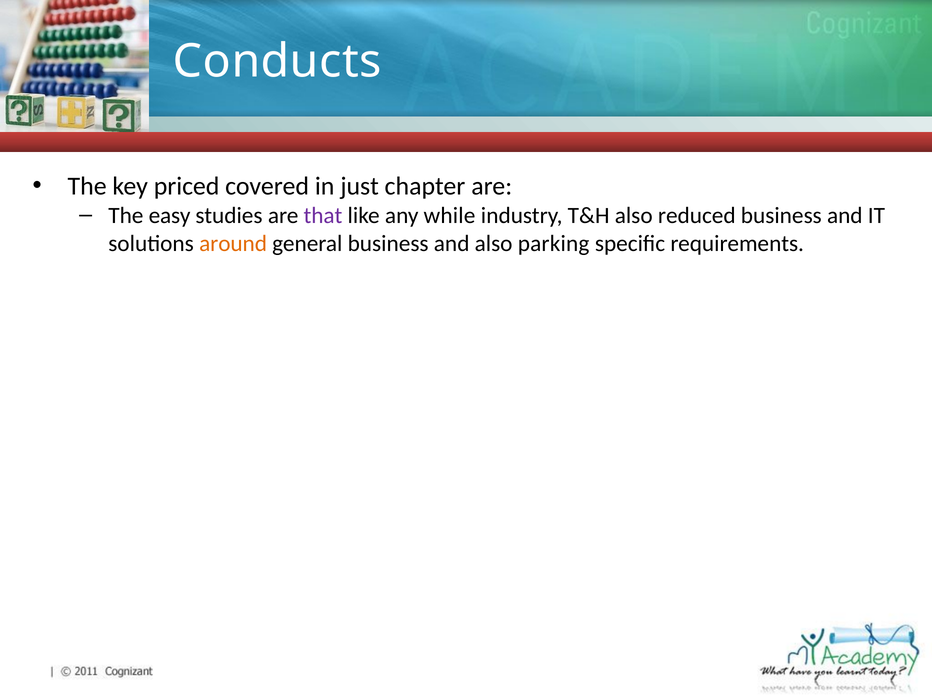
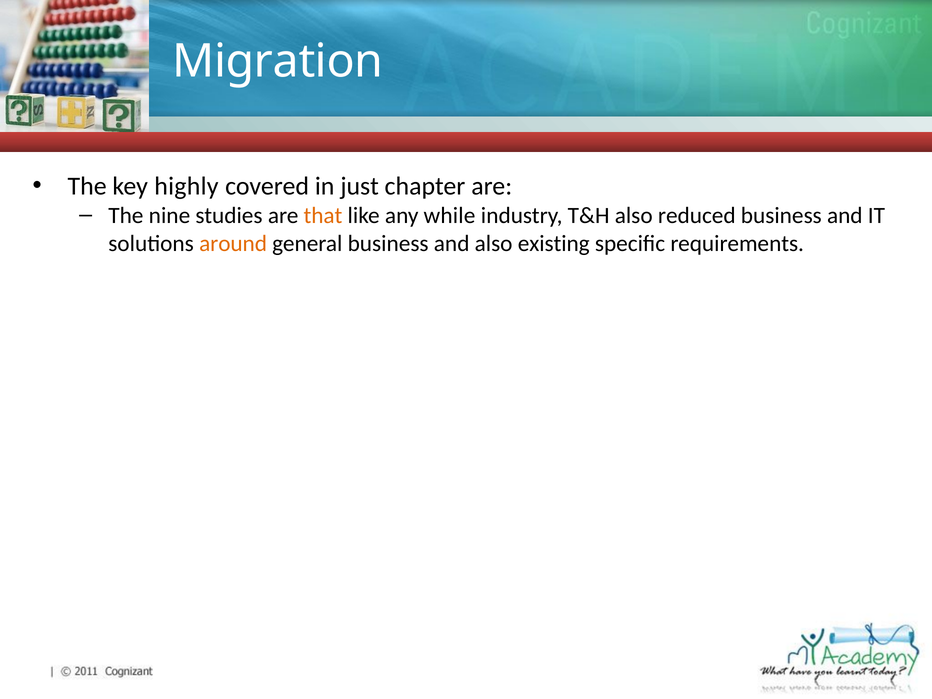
Conducts: Conducts -> Migration
priced: priced -> highly
easy: easy -> nine
that colour: purple -> orange
parking: parking -> existing
